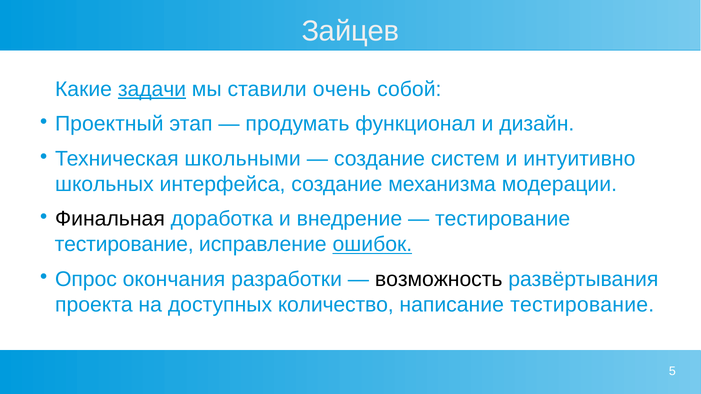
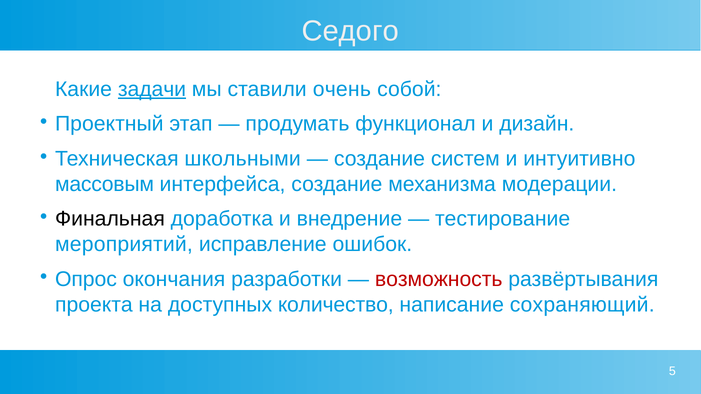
Зайцев: Зайцев -> Седого
школьных: школьных -> массовым
тестирование at (124, 245): тестирование -> мероприятий
ошибок underline: present -> none
возможность colour: black -> red
написание тестирование: тестирование -> сохраняющий
